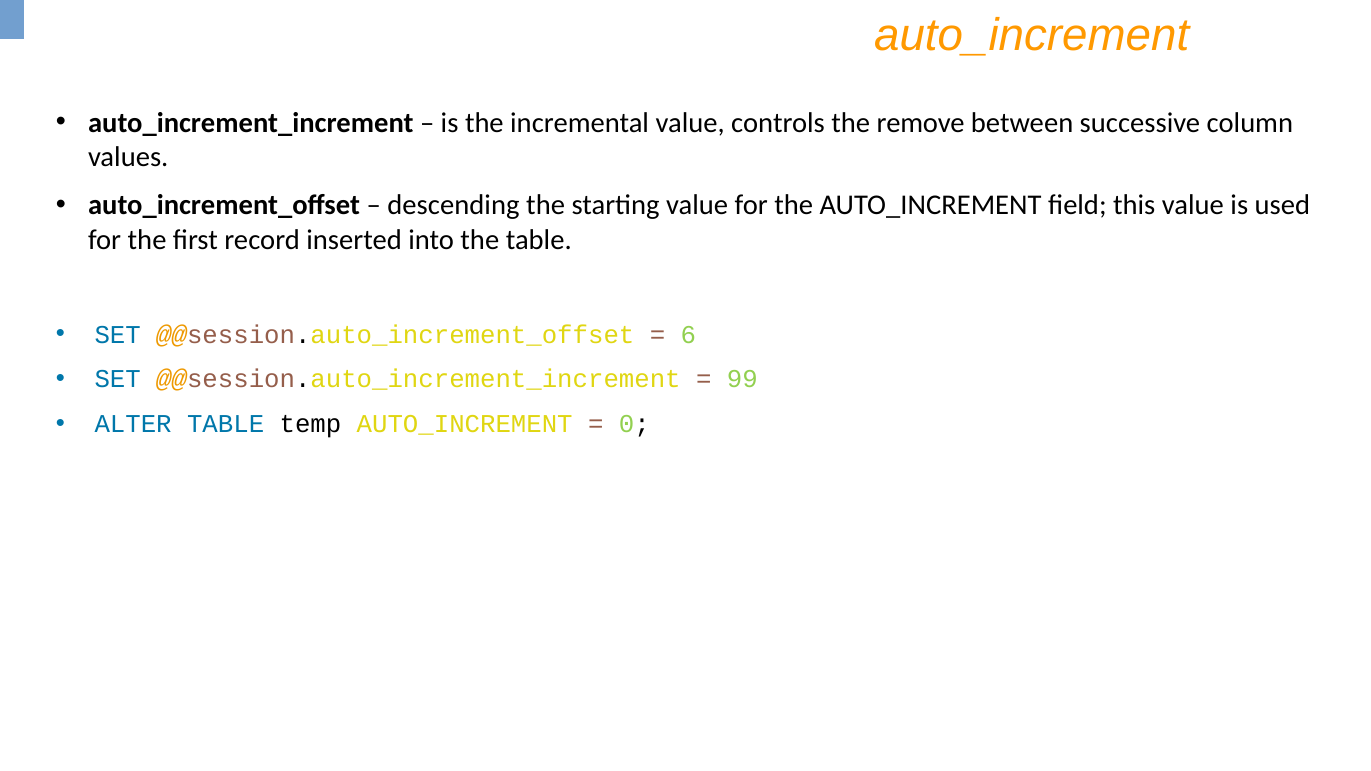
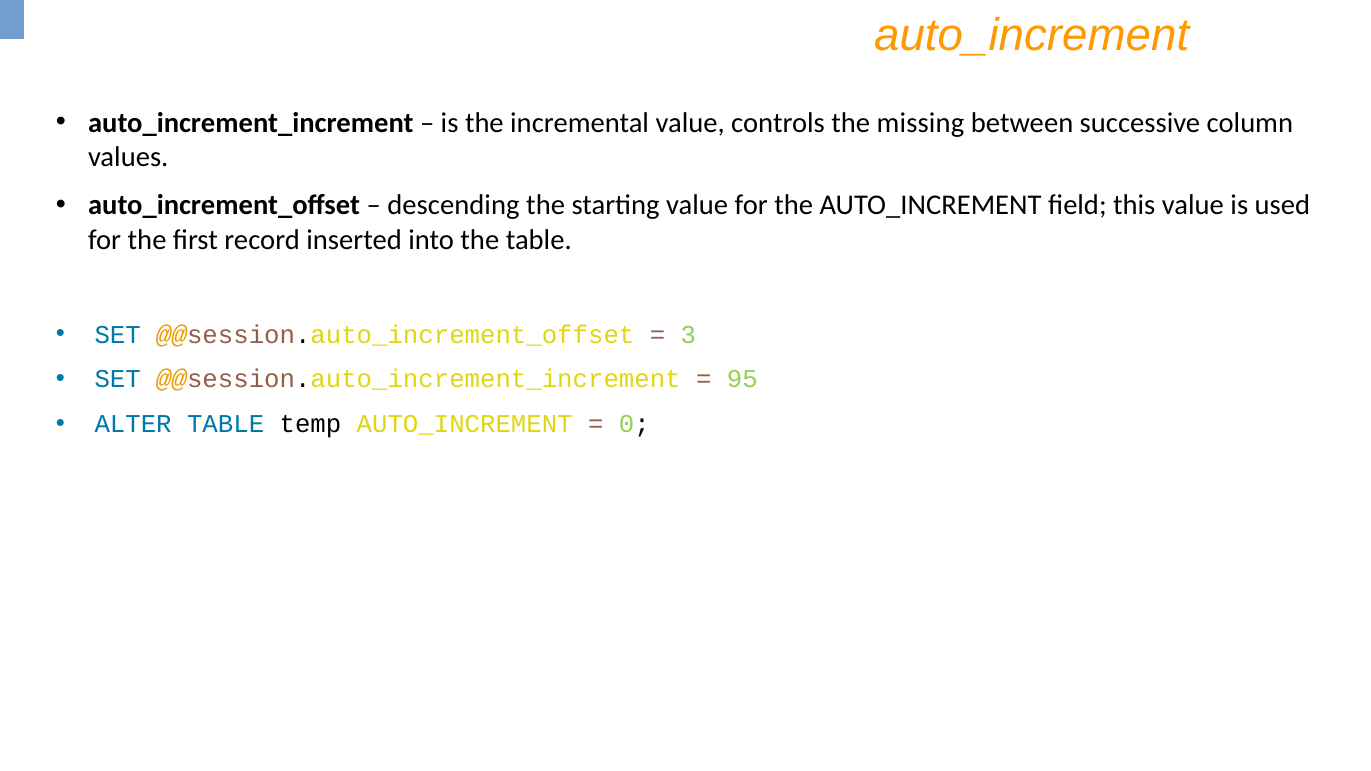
remove: remove -> missing
6: 6 -> 3
99: 99 -> 95
